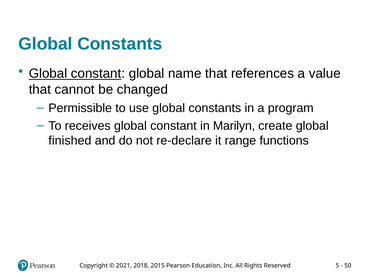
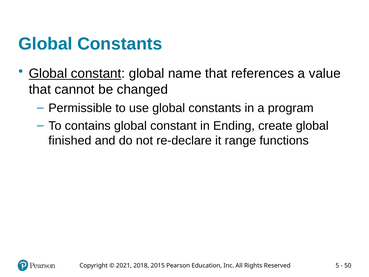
receives: receives -> contains
Marilyn: Marilyn -> Ending
